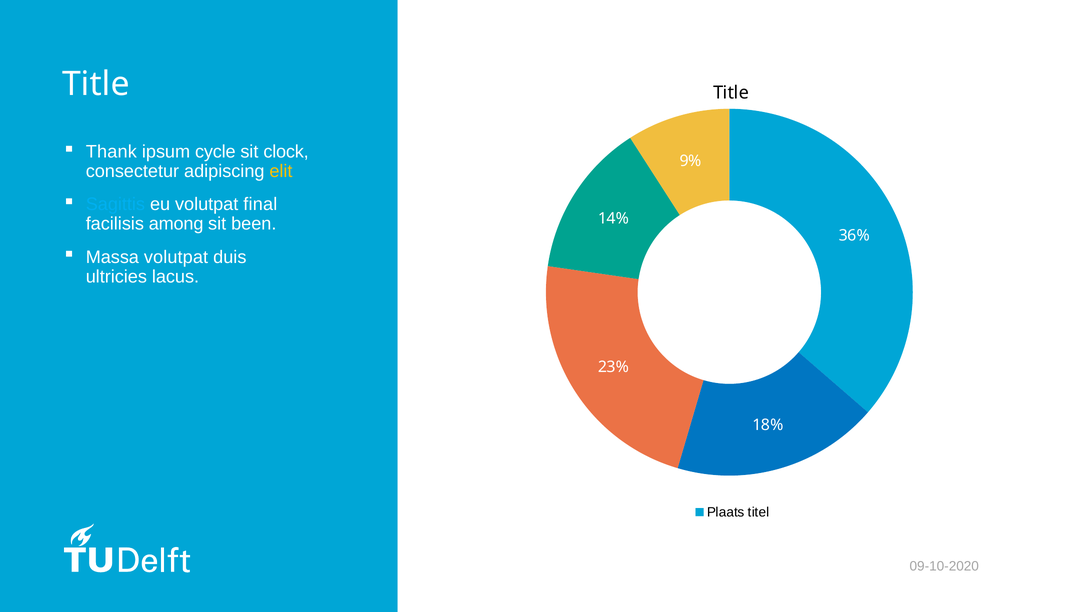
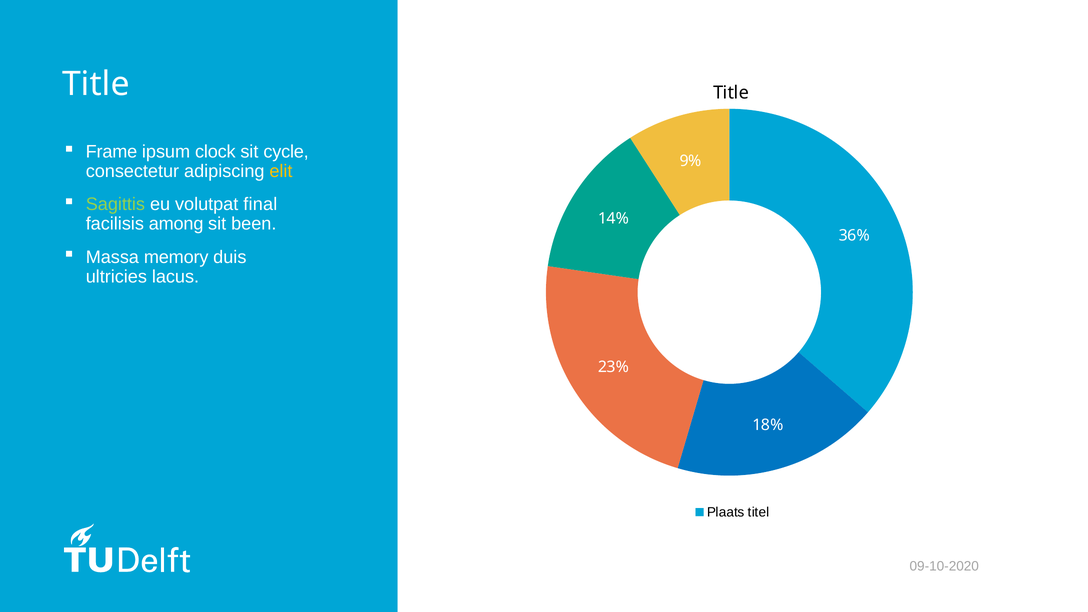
Thank: Thank -> Frame
cycle: cycle -> clock
clock: clock -> cycle
Sagittis colour: light blue -> light green
Massa volutpat: volutpat -> memory
